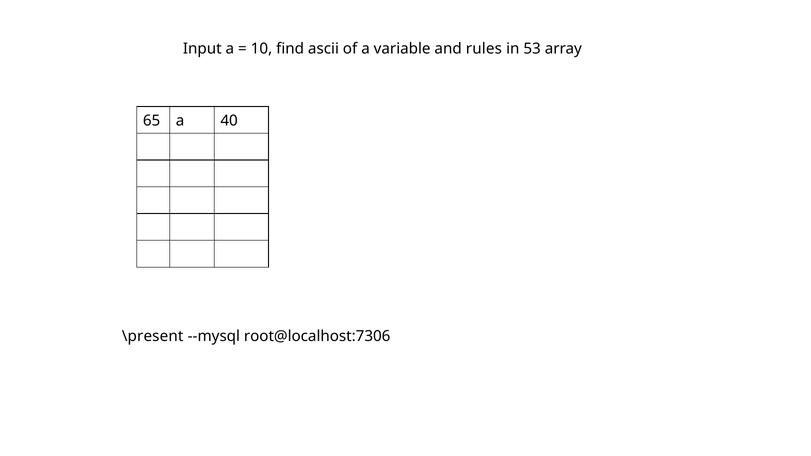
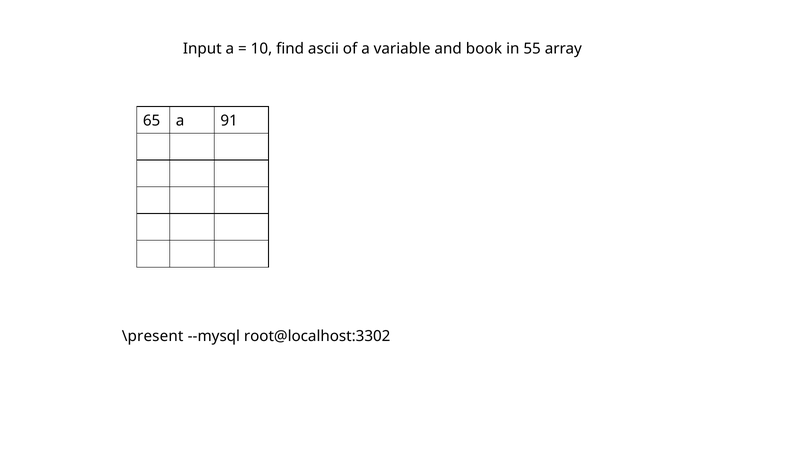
rules: rules -> book
53: 53 -> 55
40: 40 -> 91
root@localhost:7306: root@localhost:7306 -> root@localhost:3302
